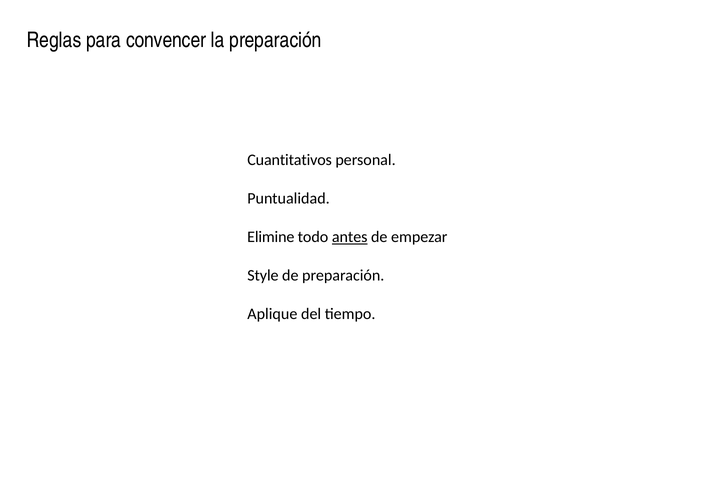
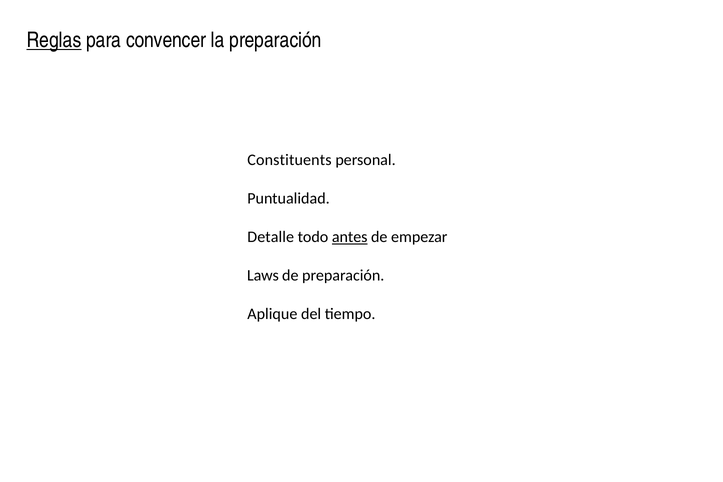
Reglas underline: none -> present
Cuantitativos: Cuantitativos -> Constituents
Elimine: Elimine -> Detalle
Style: Style -> Laws
